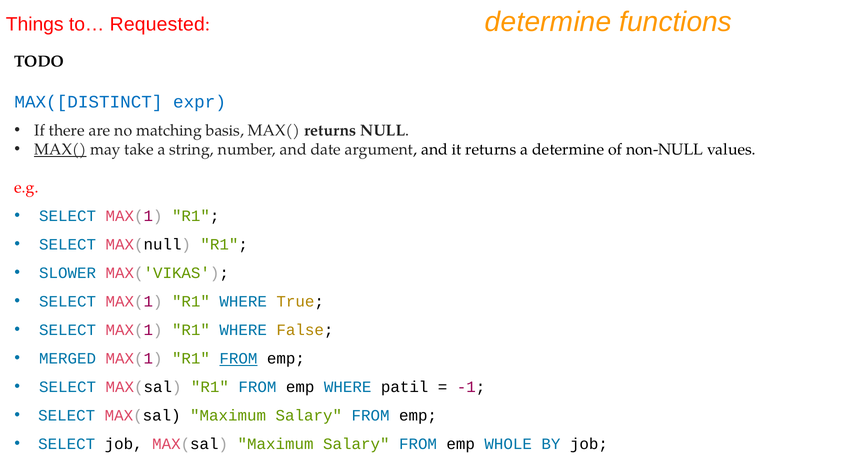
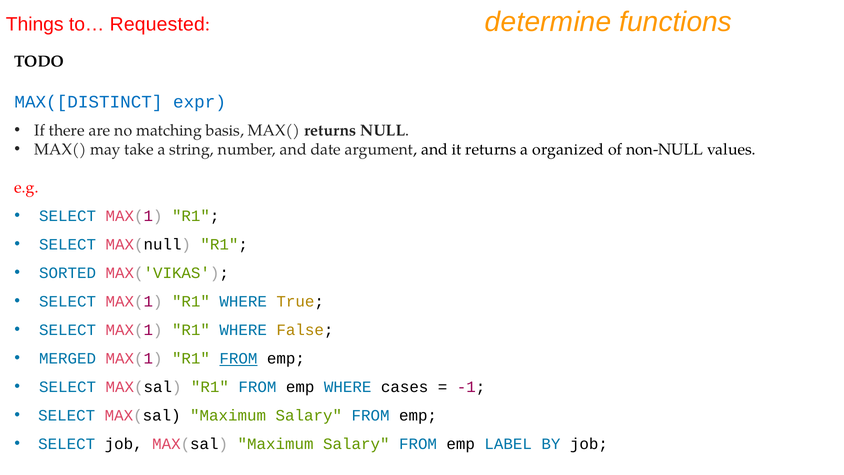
MAX( at (60, 149) underline: present -> none
a determine: determine -> organized
SLOWER: SLOWER -> SORTED
patil: patil -> cases
WHOLE: WHOLE -> LABEL
